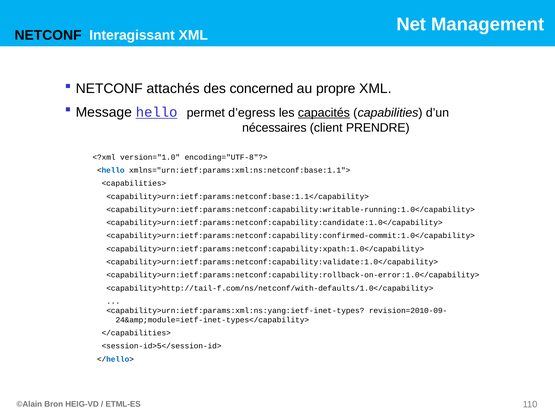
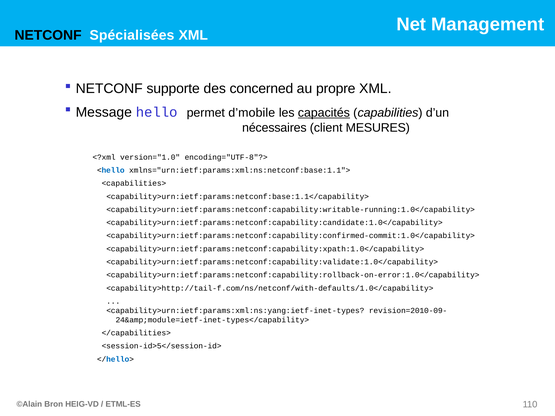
Interagissant: Interagissant -> Spécialisées
attachés: attachés -> supporte
hello underline: present -> none
d’egress: d’egress -> d’mobile
PRENDRE: PRENDRE -> MESURES
